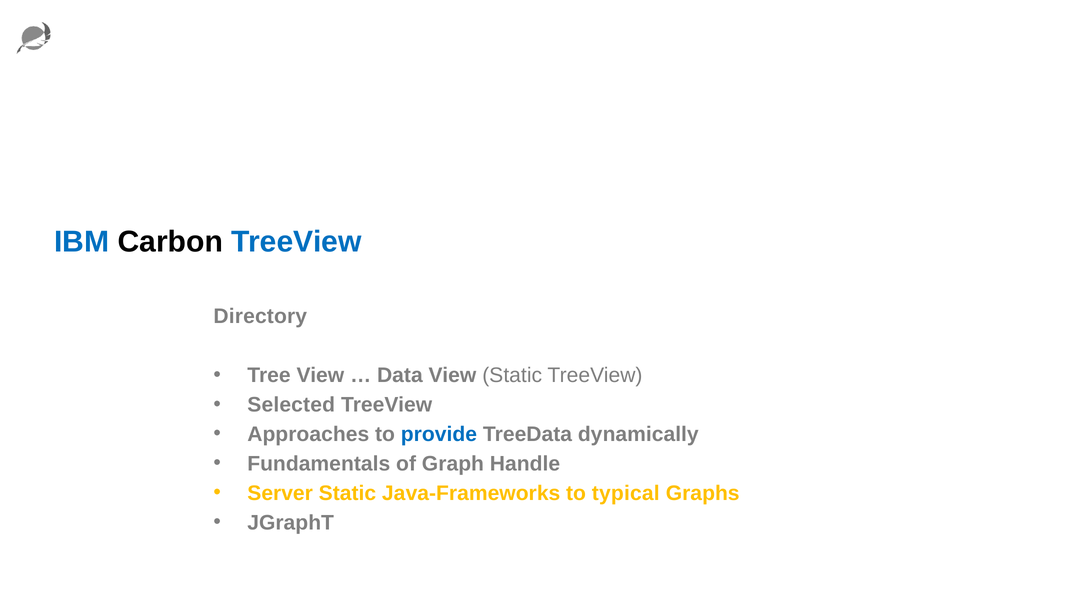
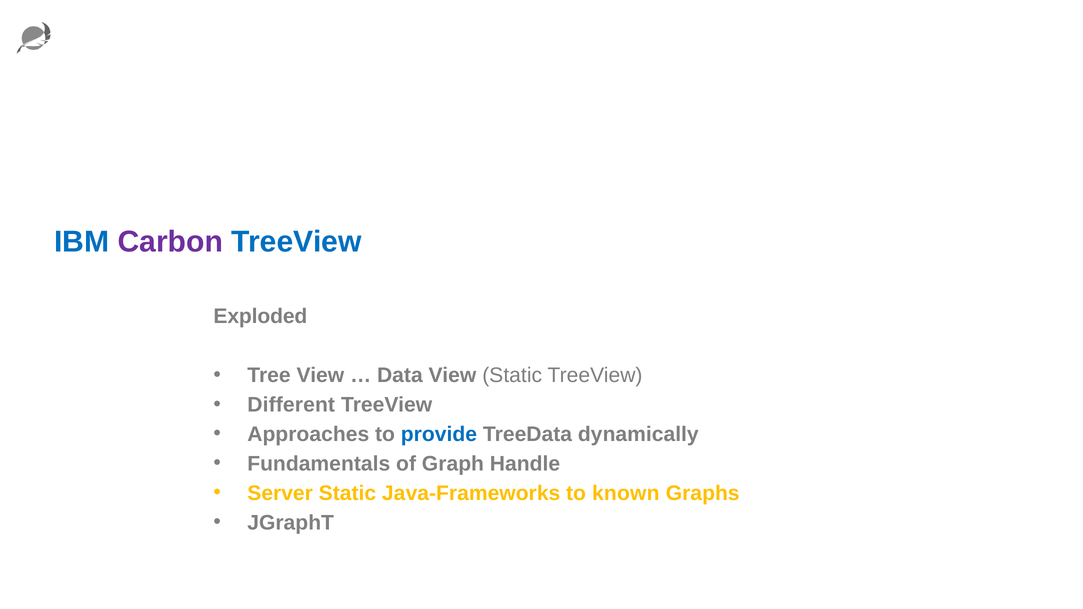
Carbon colour: black -> purple
Directory: Directory -> Exploded
Selected: Selected -> Different
typical: typical -> known
